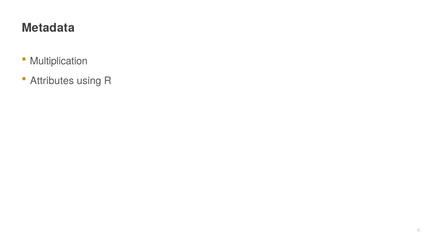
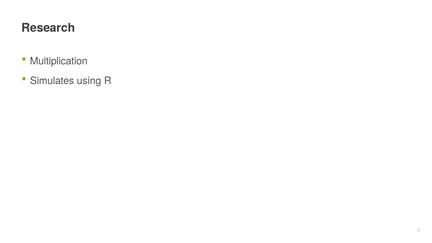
Metadata: Metadata -> Research
Attributes: Attributes -> Simulates
